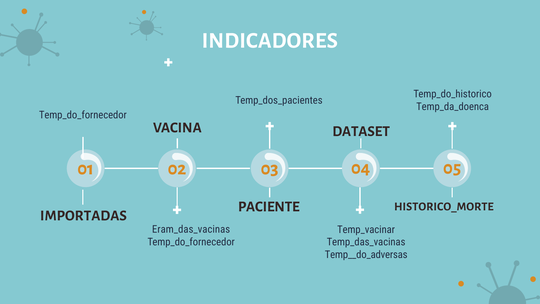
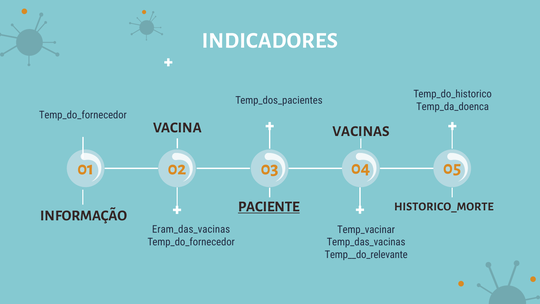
DATASET: DATASET -> VACINAS
PACIENTE underline: none -> present
IMPORTADAS: IMPORTADAS -> INFORMAÇÃO
Temp__do_adversas: Temp__do_adversas -> Temp__do_relevante
